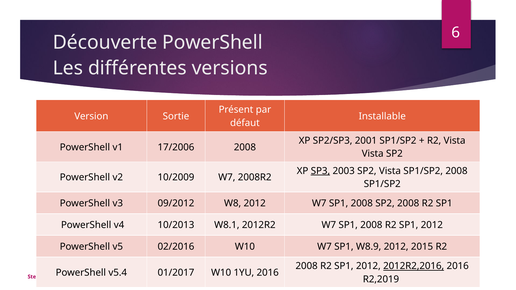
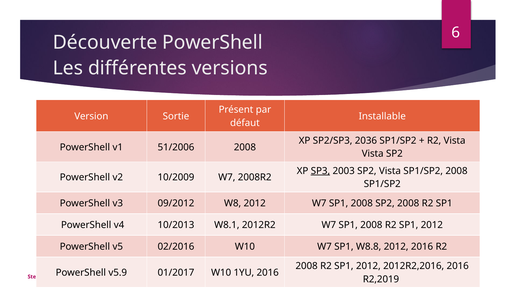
2001: 2001 -> 2036
17/2006: 17/2006 -> 51/2006
W8.9: W8.9 -> W8.8
2012 2015: 2015 -> 2016
2012R2,2016 underline: present -> none
v5.4: v5.4 -> v5.9
